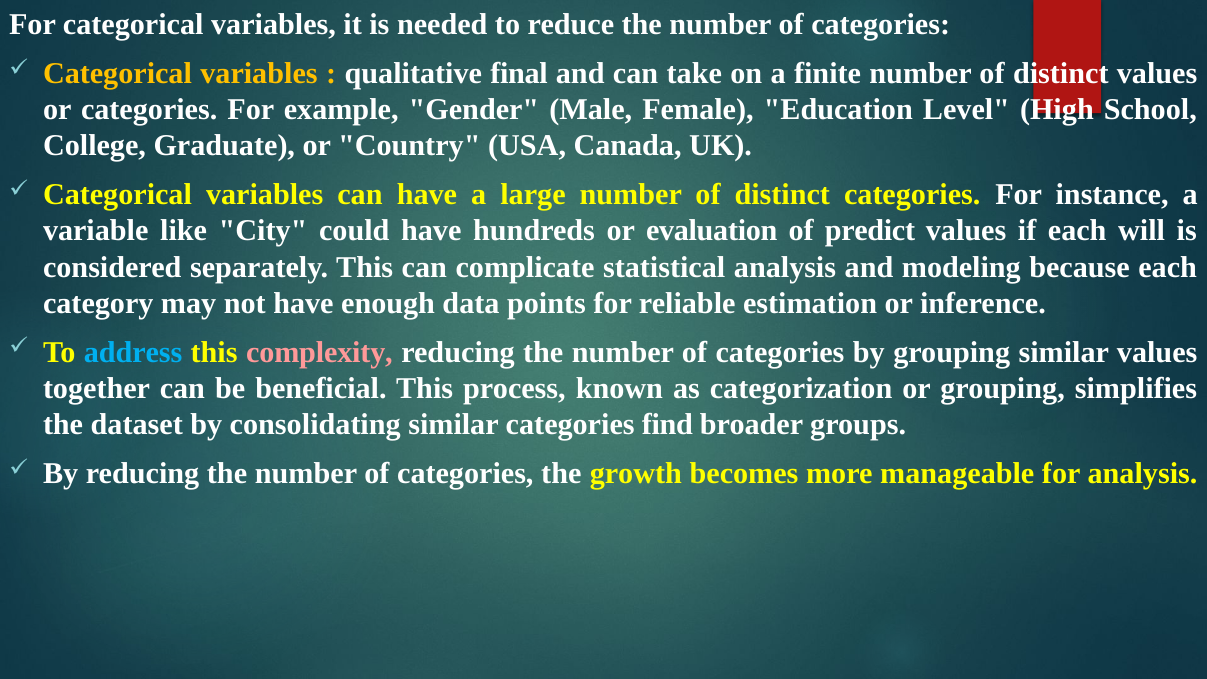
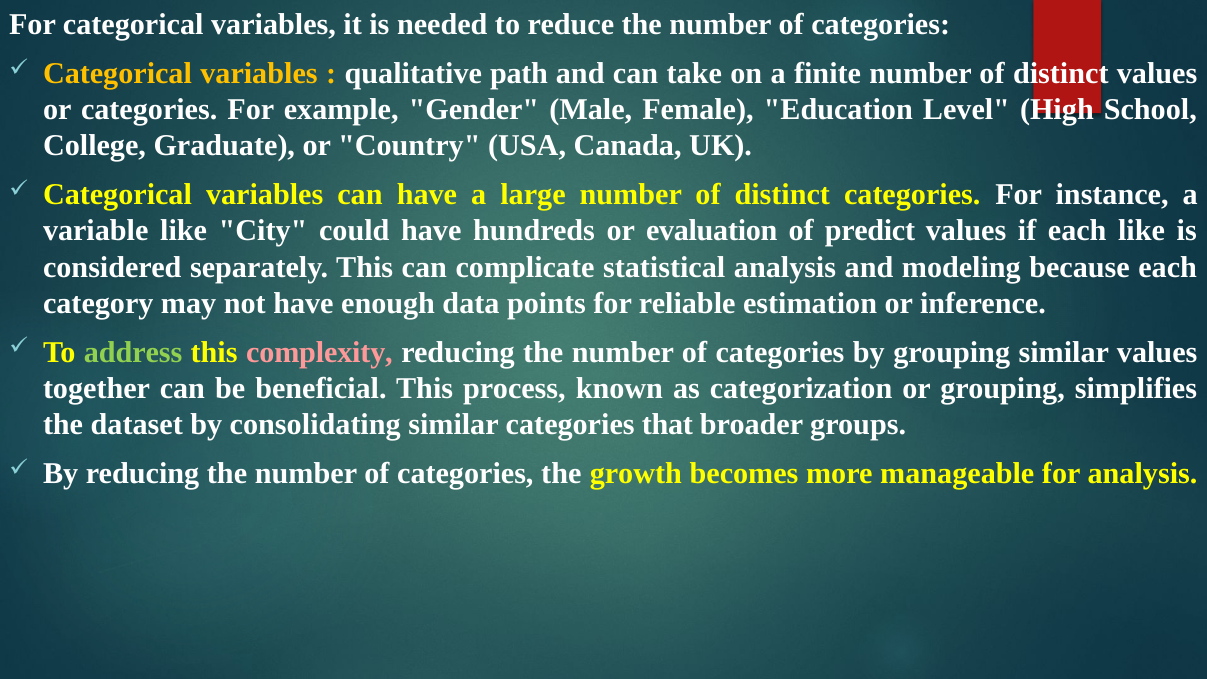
final: final -> path
each will: will -> like
address colour: light blue -> light green
find: find -> that
